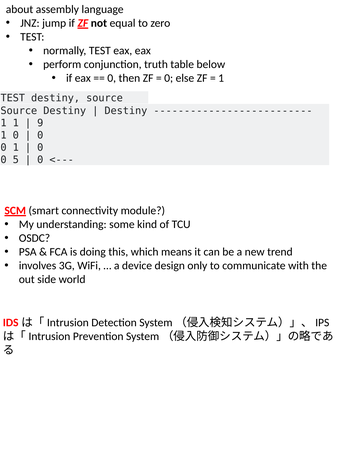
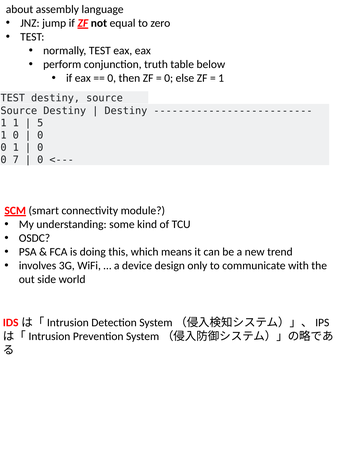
9: 9 -> 5
5: 5 -> 7
